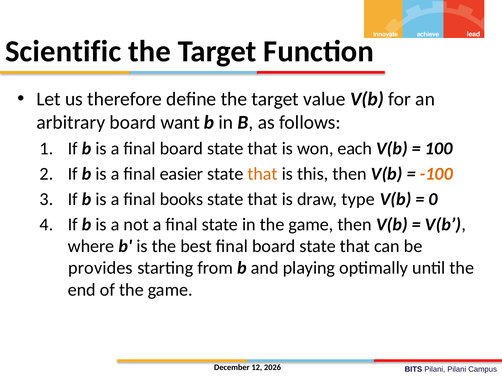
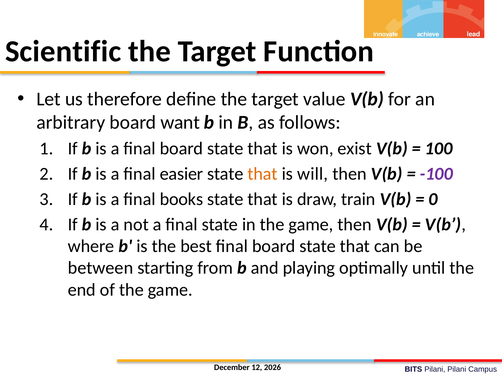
each: each -> exist
this: this -> will
-100 colour: orange -> purple
type: type -> train
provides: provides -> between
